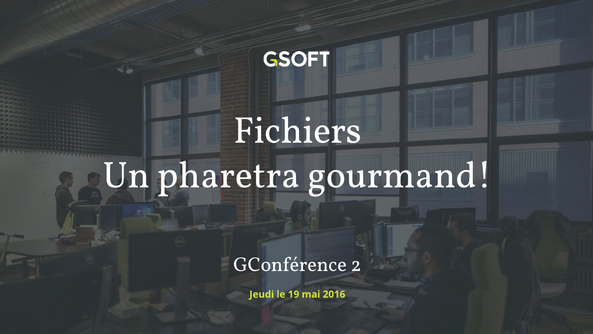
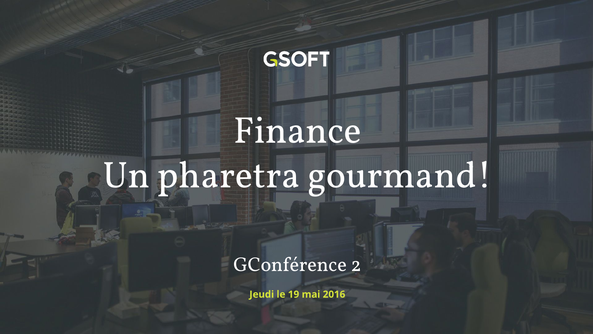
Fichiers: Fichiers -> Finance
